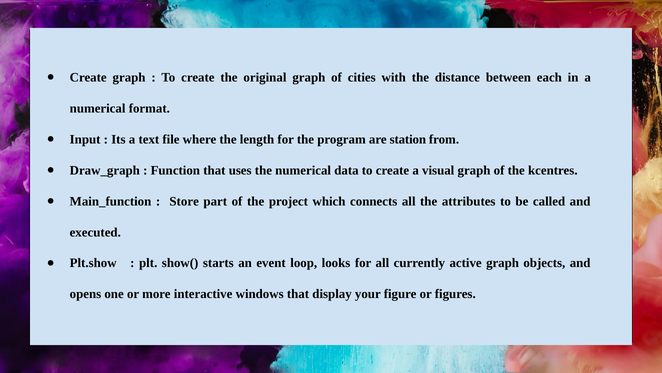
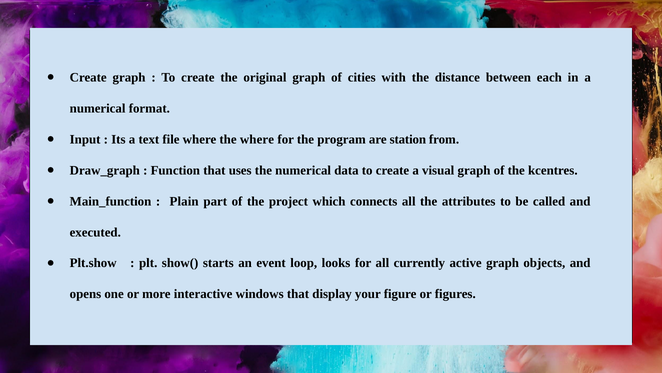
the length: length -> where
Store: Store -> Plain
